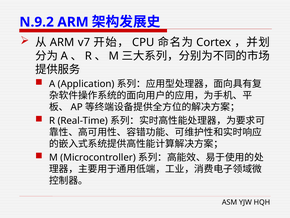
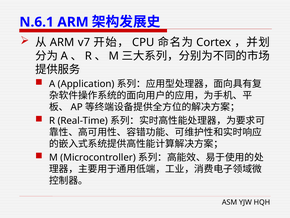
N.9.2: N.9.2 -> N.6.1
